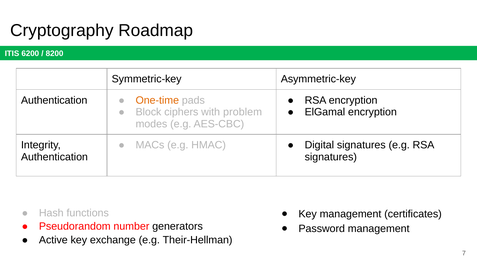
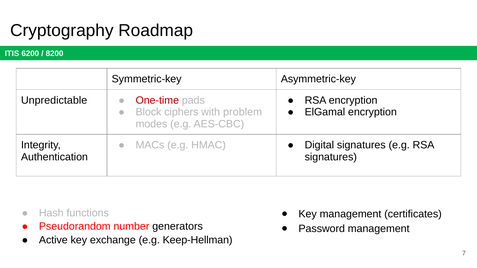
Authentication at (54, 100): Authentication -> Unpredictable
One-time colour: orange -> red
Their-Hellman: Their-Hellman -> Keep-Hellman
